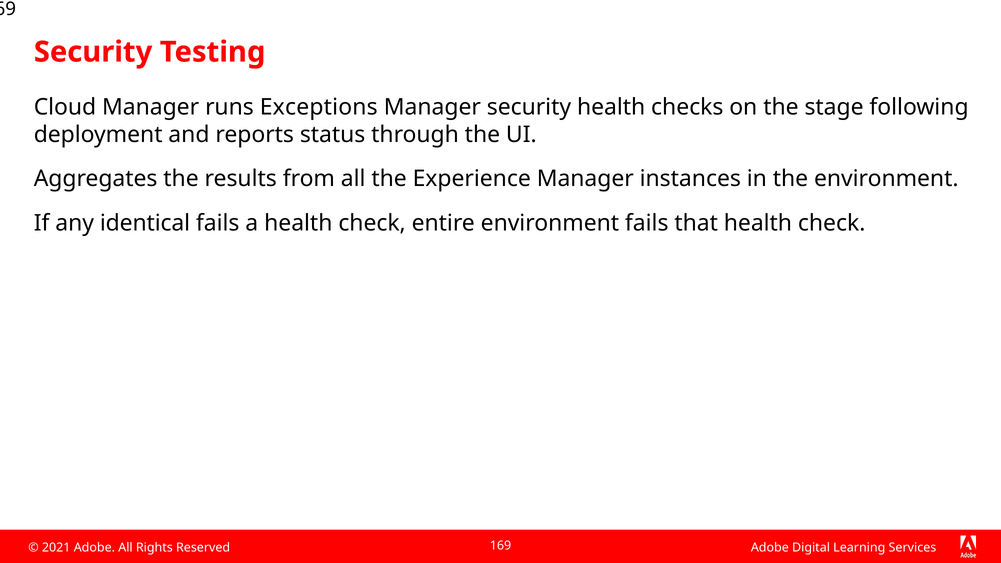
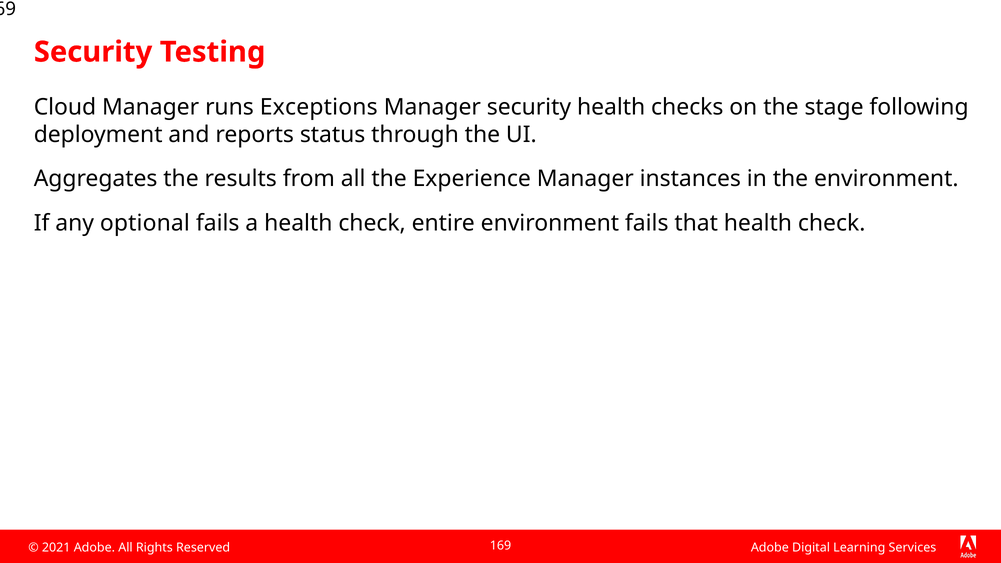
identical: identical -> optional
